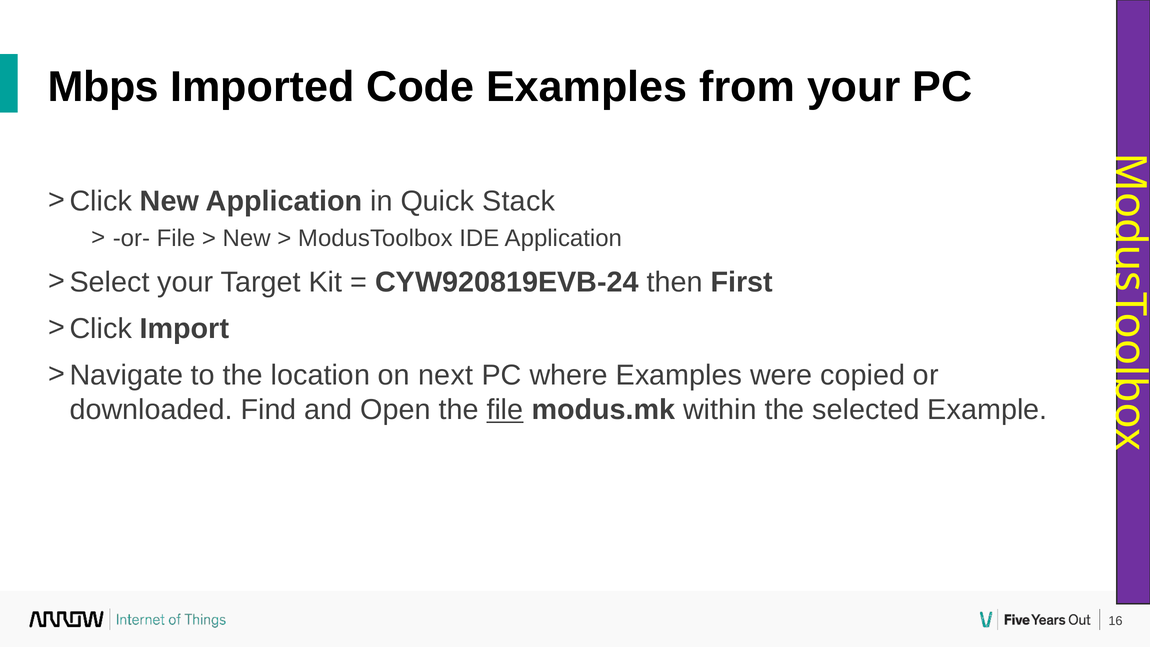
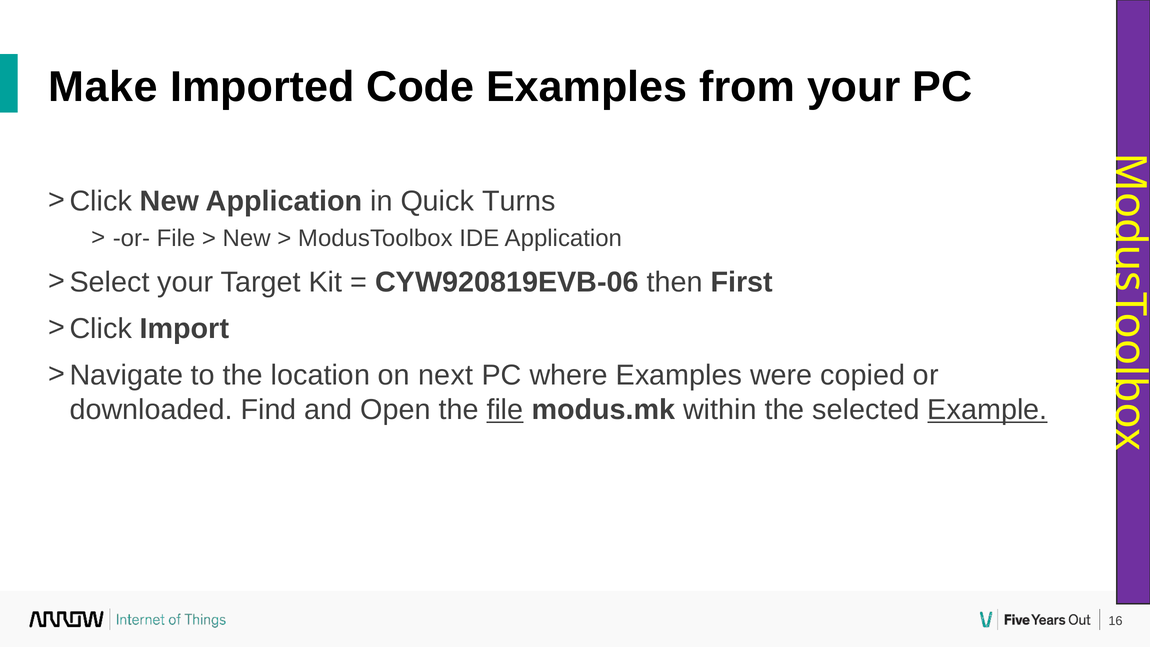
Mbps: Mbps -> Make
Stack: Stack -> Turns
CYW920819EVB-24: CYW920819EVB-24 -> CYW920819EVB-06
Example underline: none -> present
